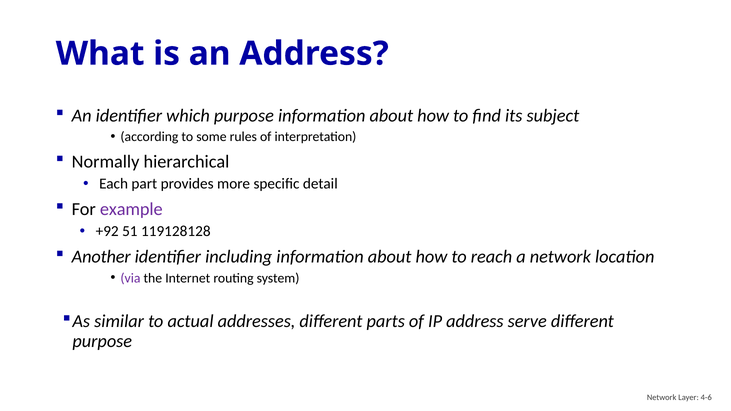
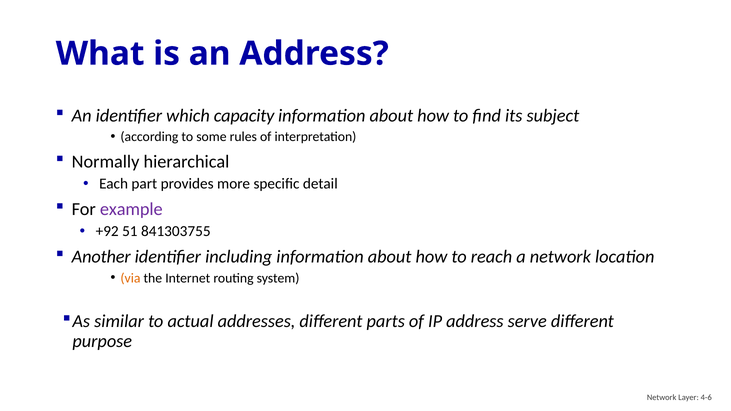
which purpose: purpose -> capacity
119128128: 119128128 -> 841303755
via colour: purple -> orange
